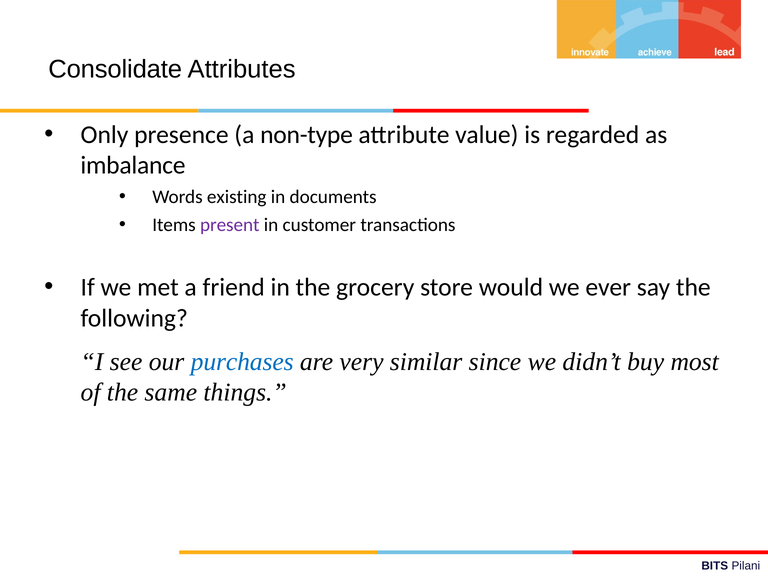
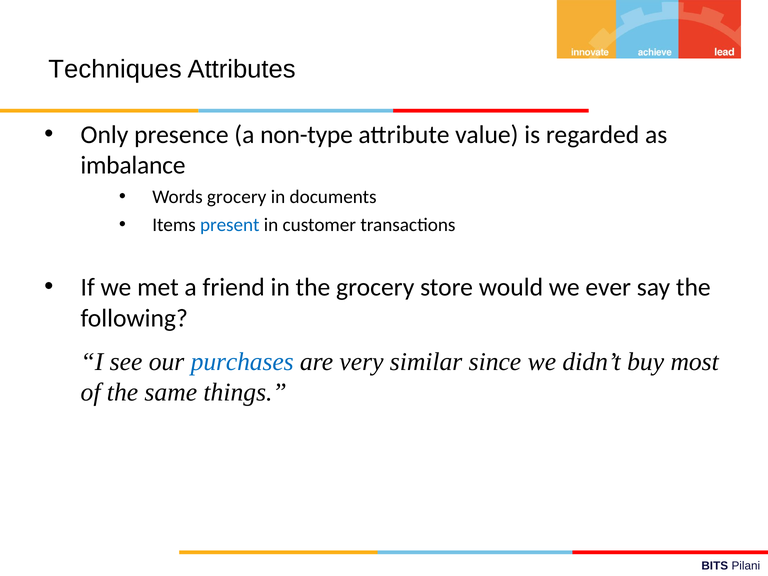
Consolidate: Consolidate -> Techniques
Words existing: existing -> grocery
present colour: purple -> blue
